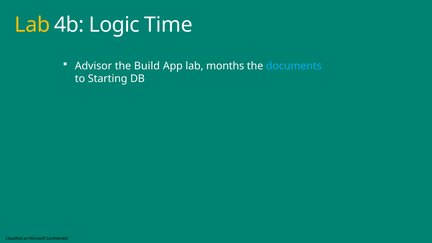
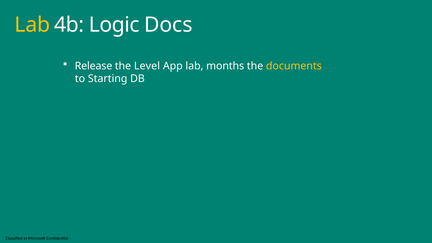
Time: Time -> Docs
Advisor: Advisor -> Release
Build: Build -> Level
documents colour: light blue -> yellow
